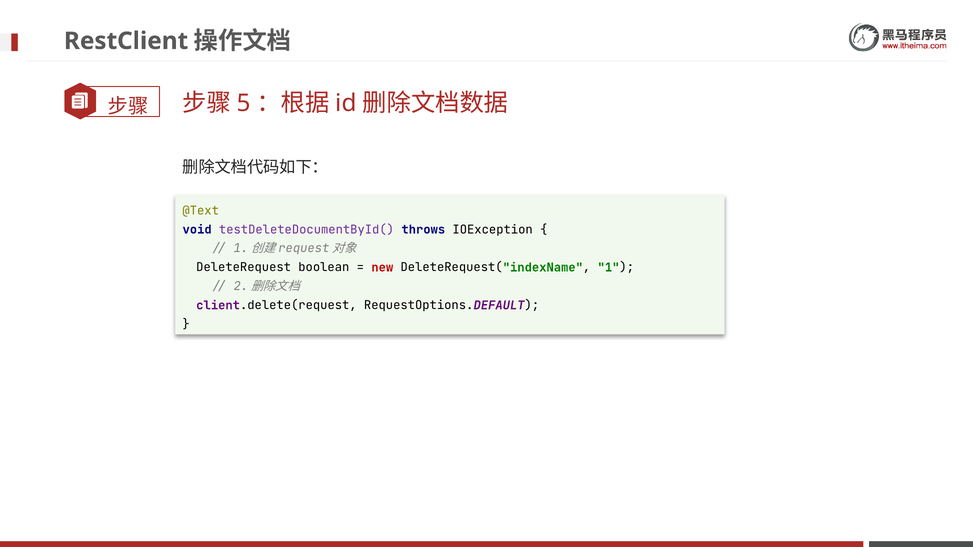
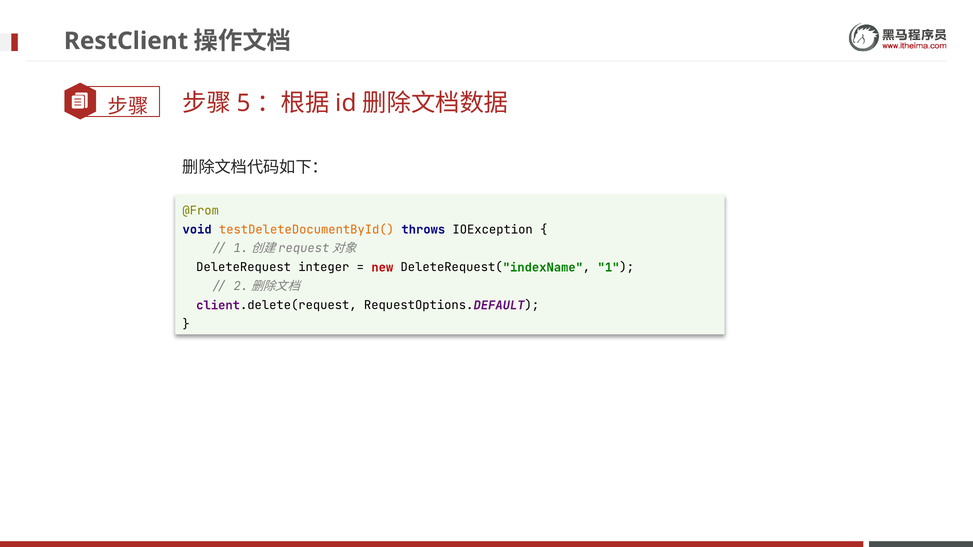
@Text: @Text -> @From
testDeleteDocumentById( colour: purple -> orange
boolean: boolean -> integer
